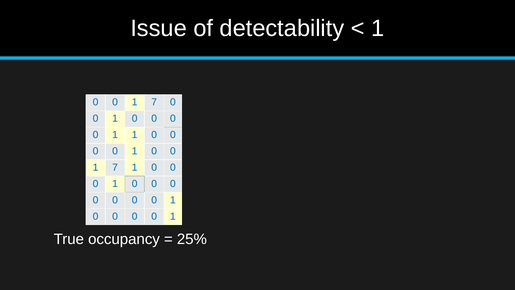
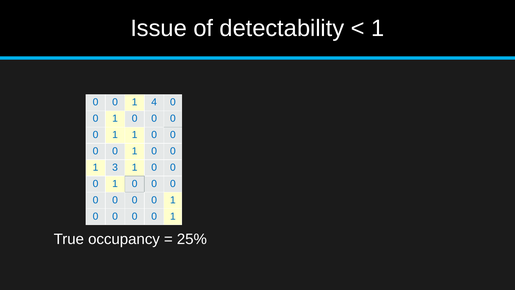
7 at (154, 102): 7 -> 4
7 at (115, 167): 7 -> 3
